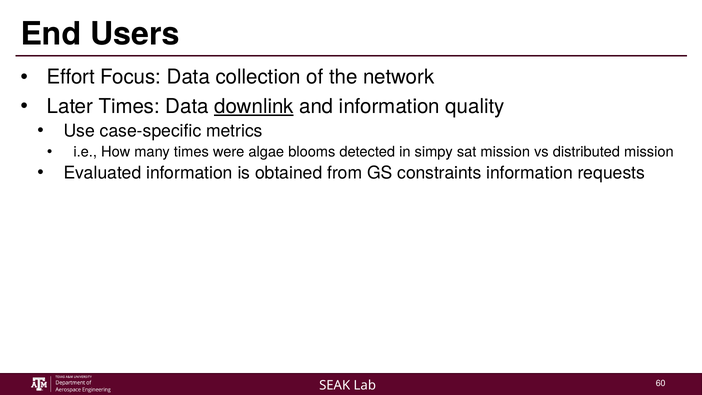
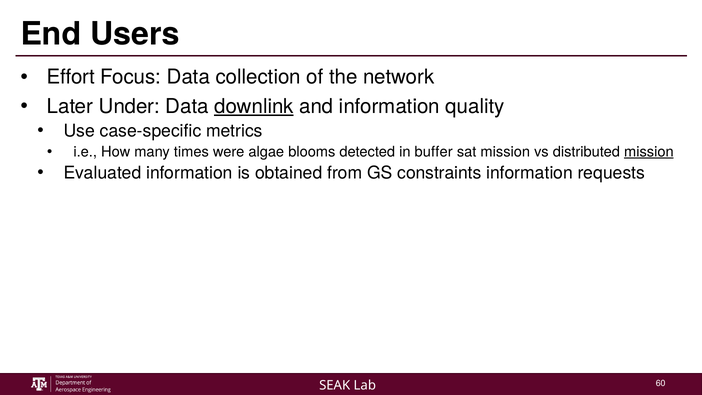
Later Times: Times -> Under
simpy: simpy -> buffer
mission at (649, 152) underline: none -> present
